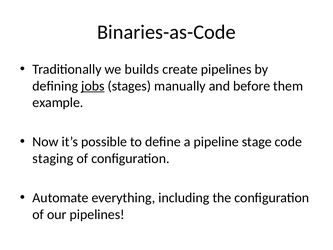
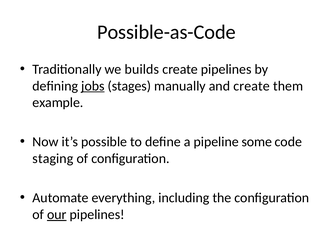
Binaries-as-Code: Binaries-as-Code -> Possible-as-Code
and before: before -> create
stage: stage -> some
our underline: none -> present
